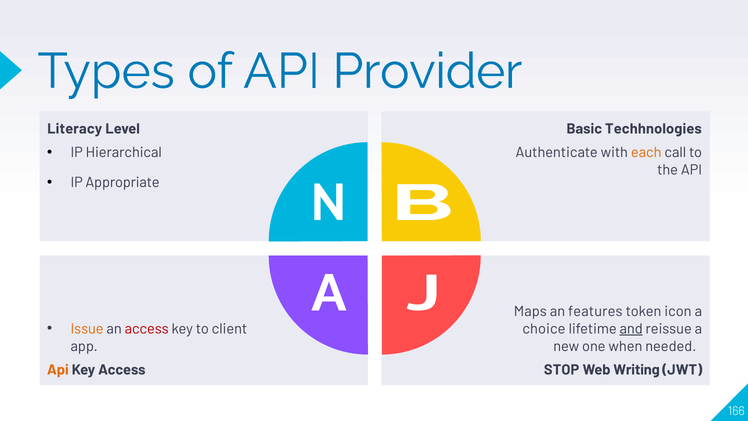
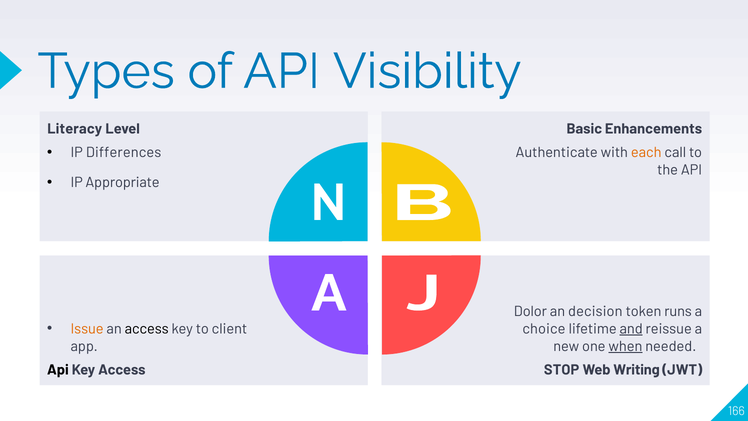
Provider: Provider -> Visibility
Techhnologies: Techhnologies -> Enhancements
Hierarchical: Hierarchical -> Differences
Maps: Maps -> Dolor
features: features -> decision
icon: icon -> runs
access at (147, 329) colour: red -> black
when underline: none -> present
Api at (58, 370) colour: orange -> black
